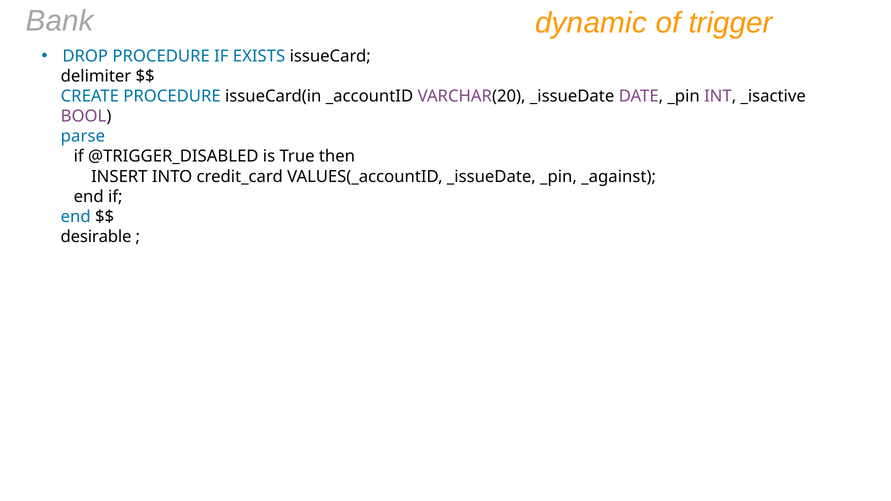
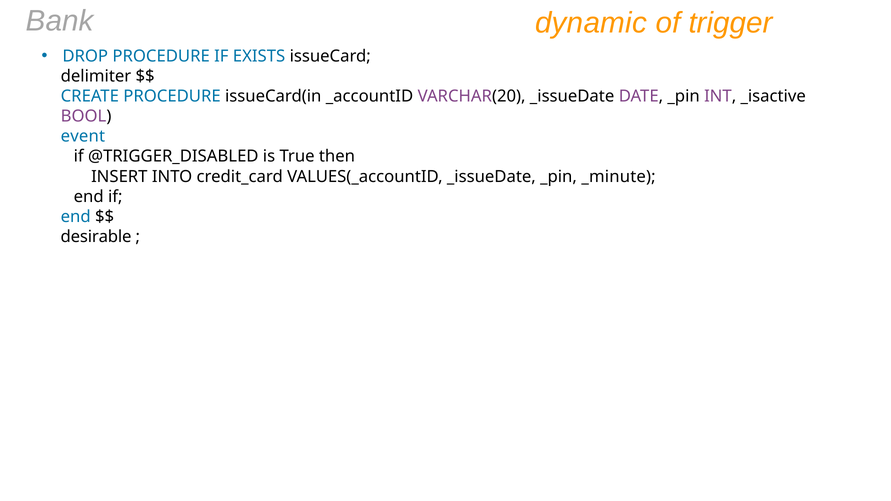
parse: parse -> event
_against: _against -> _minute
